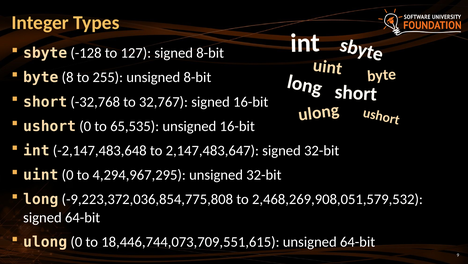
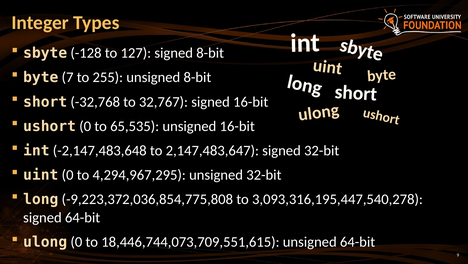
8: 8 -> 7
2,468,269,908,051,579,532: 2,468,269,908,051,579,532 -> 3,093,316,195,447,540,278
